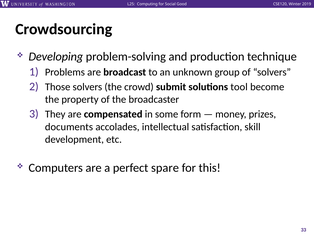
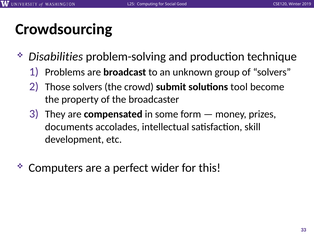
Developing: Developing -> Disabilities
spare: spare -> wider
